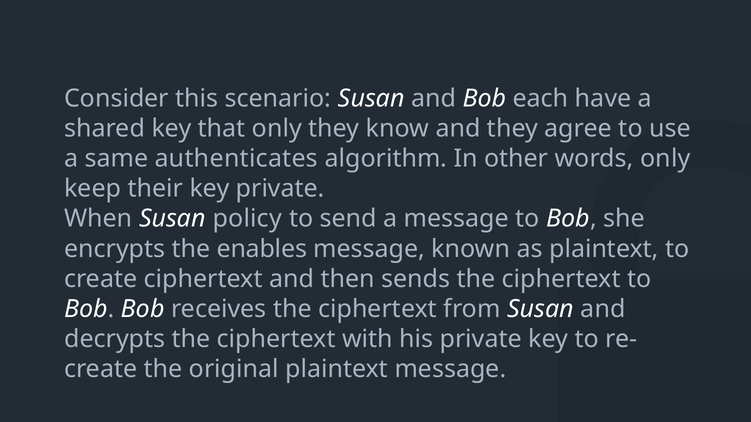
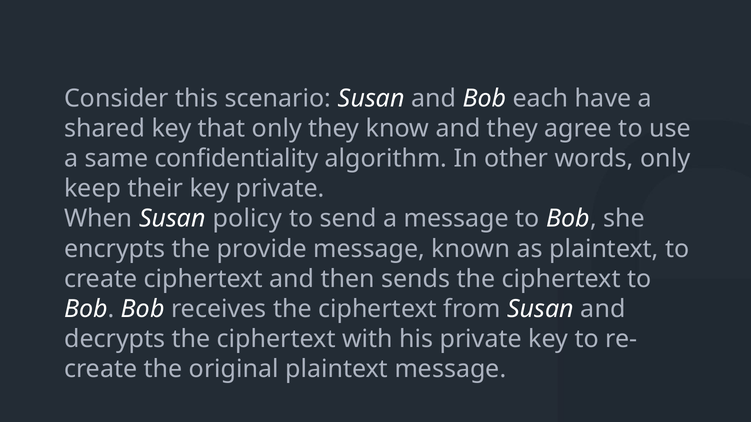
authenticates: authenticates -> confidentiality
enables: enables -> provide
